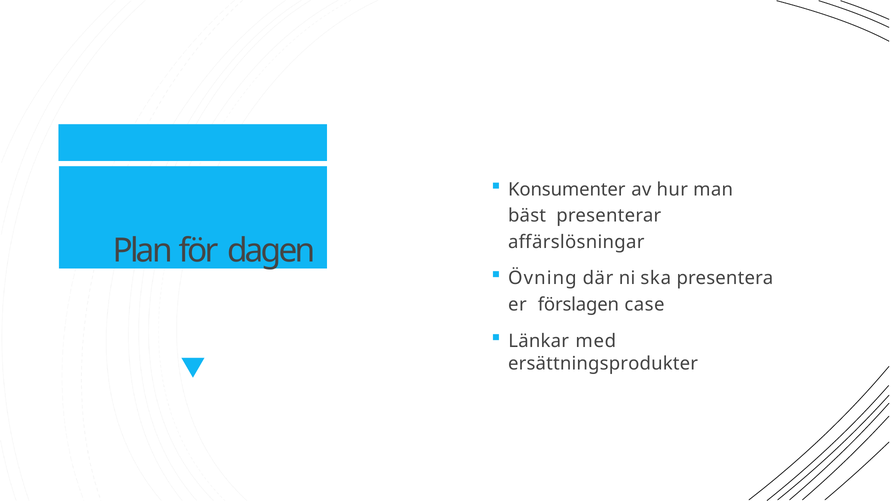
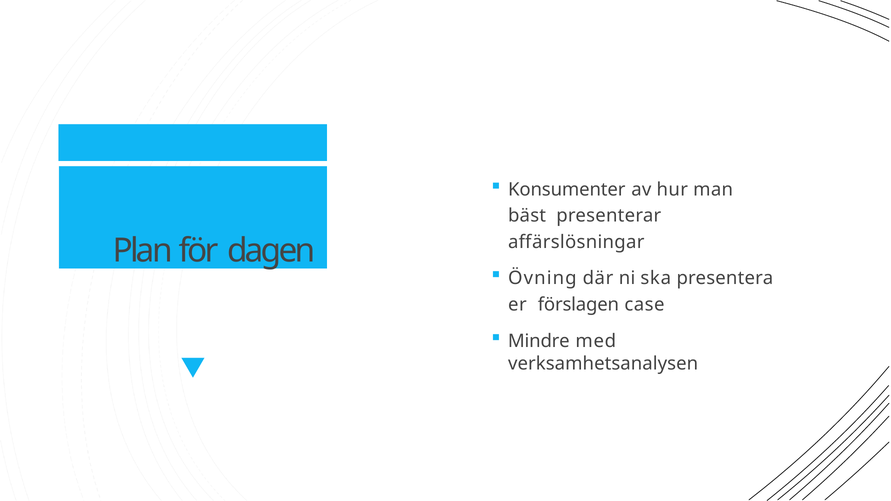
Länkar: Länkar -> Mindre
ersättningsprodukter: ersättningsprodukter -> verksamhetsanalysen
